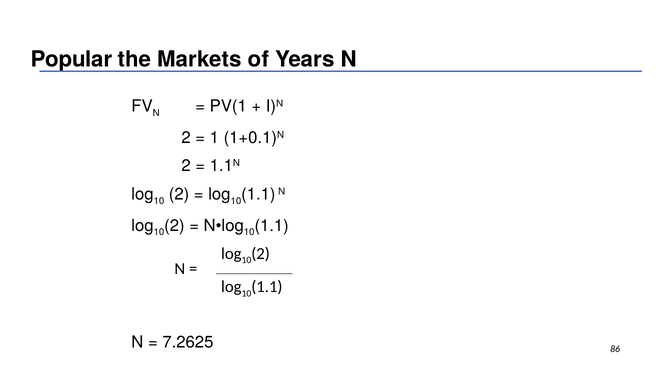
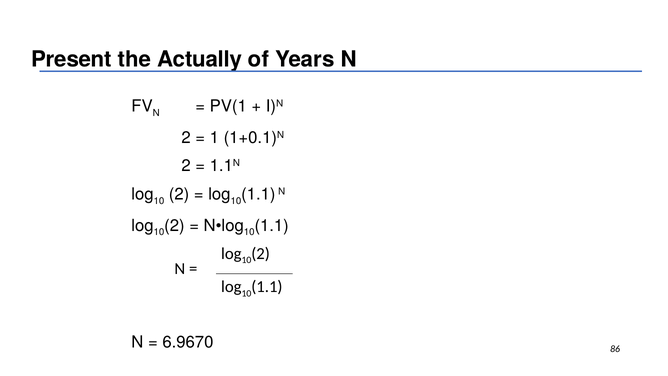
Popular: Popular -> Present
Markets: Markets -> Actually
7.2625: 7.2625 -> 6.9670
